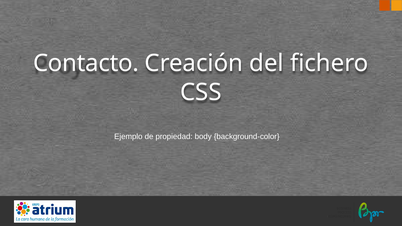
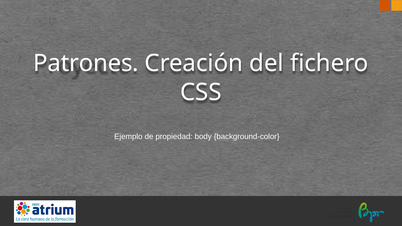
Contacto: Contacto -> Patrones
